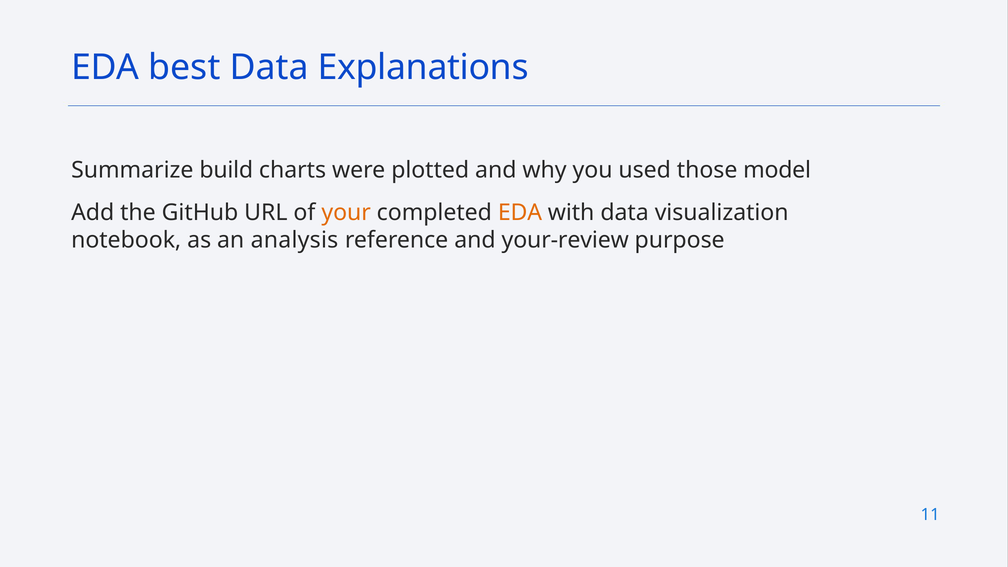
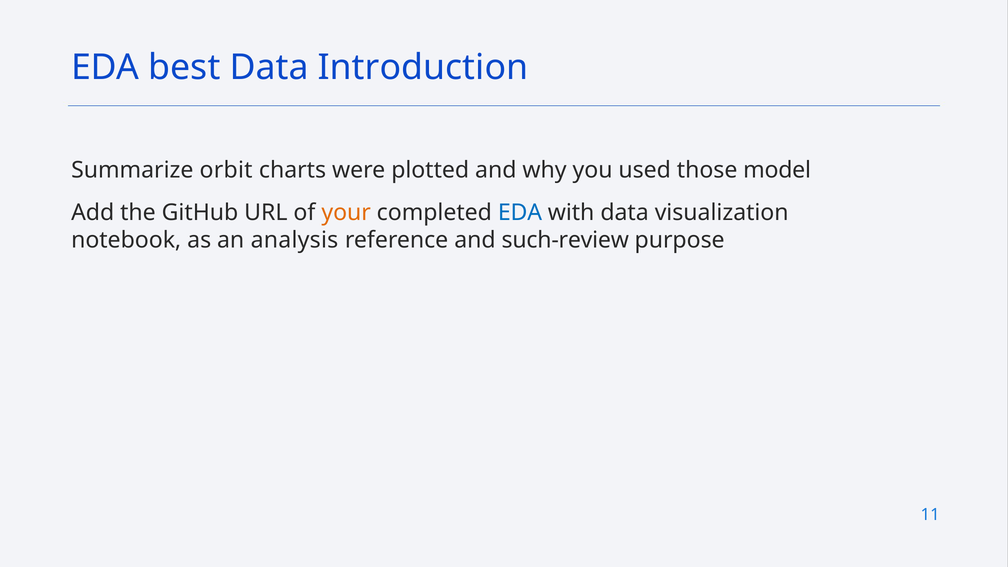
Explanations: Explanations -> Introduction
build: build -> orbit
EDA at (520, 213) colour: orange -> blue
your-review: your-review -> such-review
